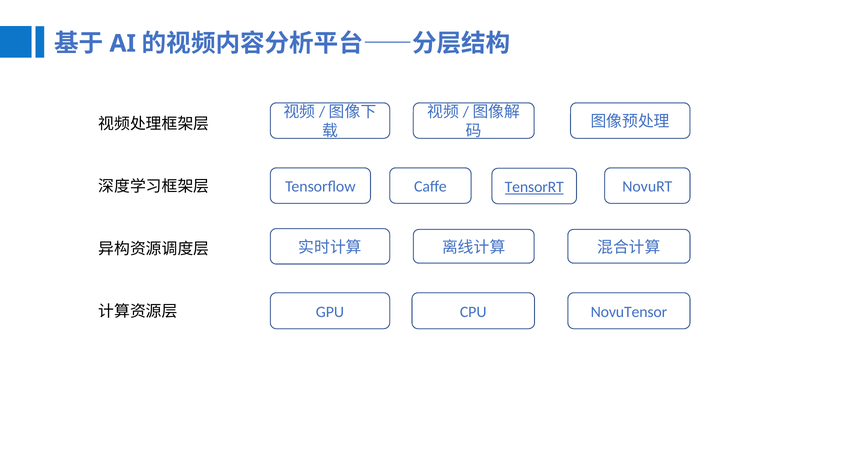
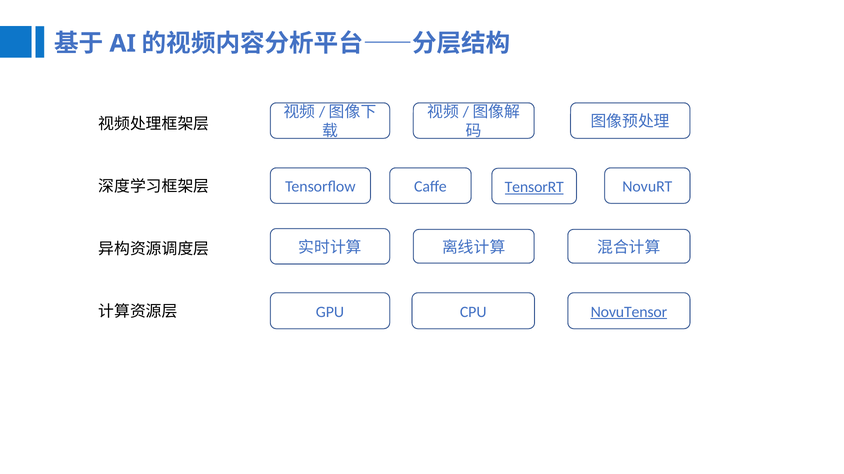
NovuTensor underline: none -> present
